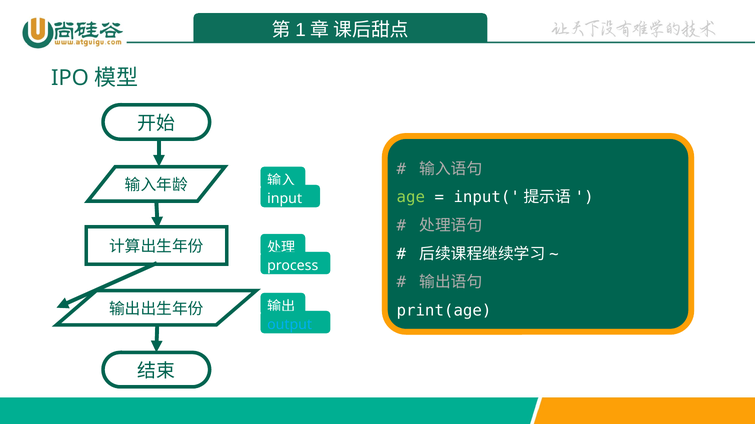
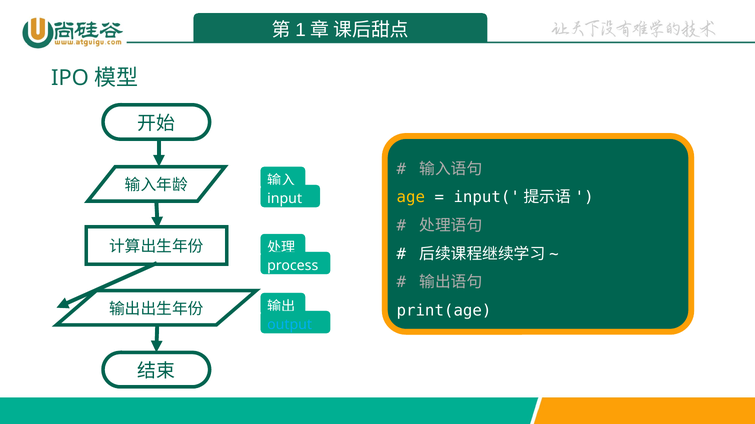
age colour: light green -> yellow
